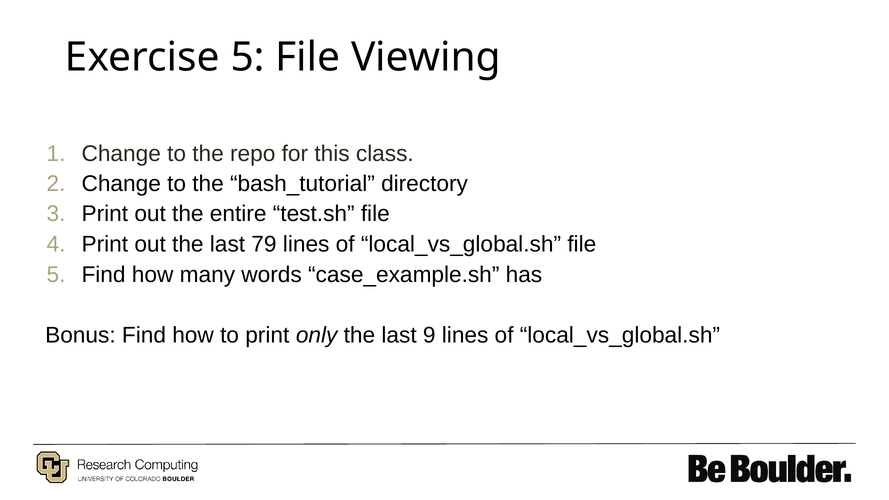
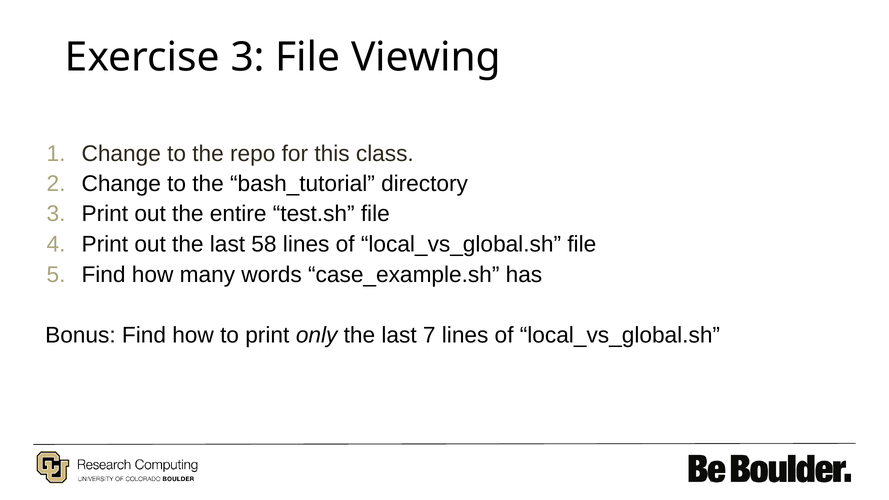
Exercise 5: 5 -> 3
79: 79 -> 58
9: 9 -> 7
